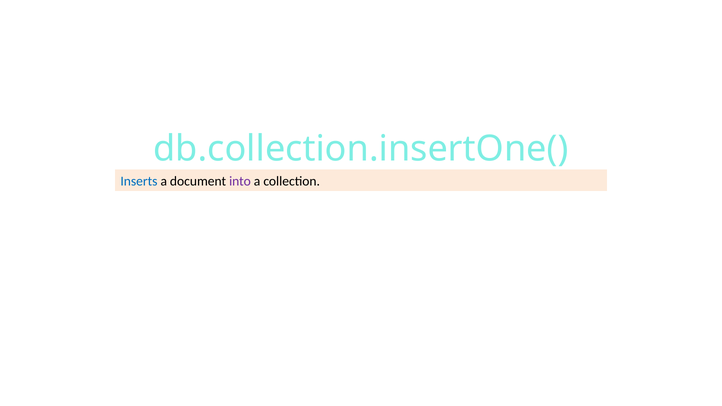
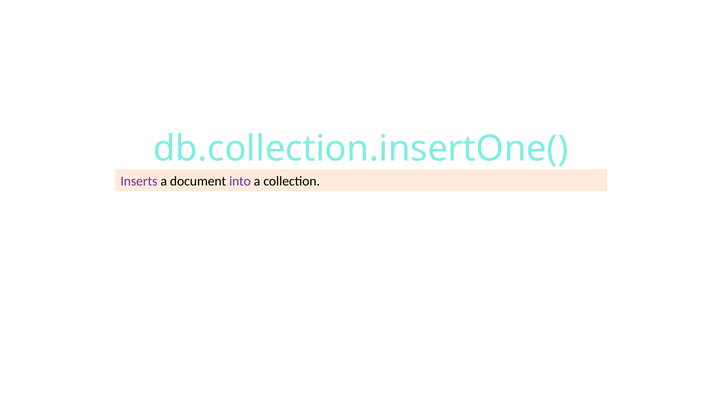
Inserts colour: blue -> purple
